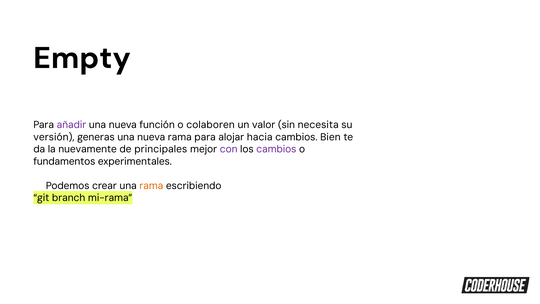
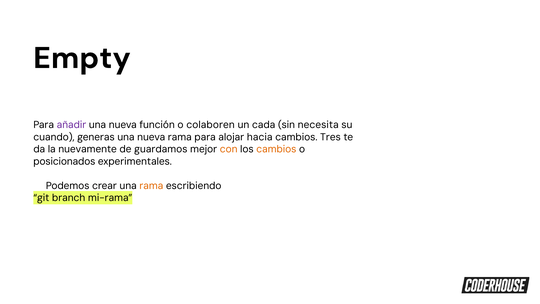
valor: valor -> cada
versión: versión -> cuando
Bien: Bien -> Tres
principales: principales -> guardamos
con colour: purple -> orange
cambios at (276, 149) colour: purple -> orange
fundamentos: fundamentos -> posicionados
